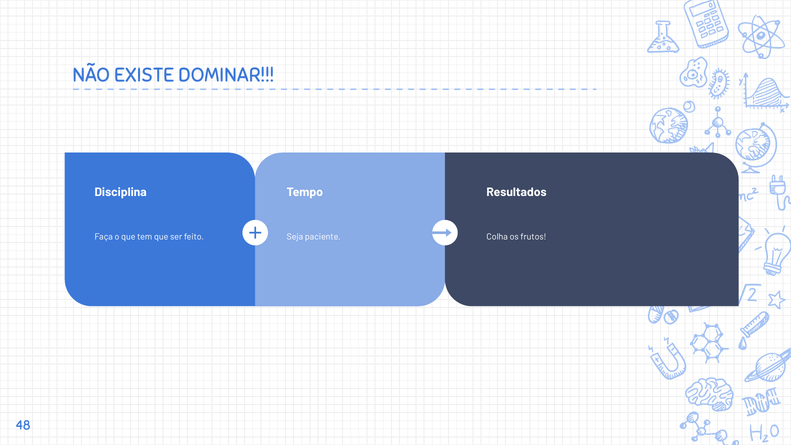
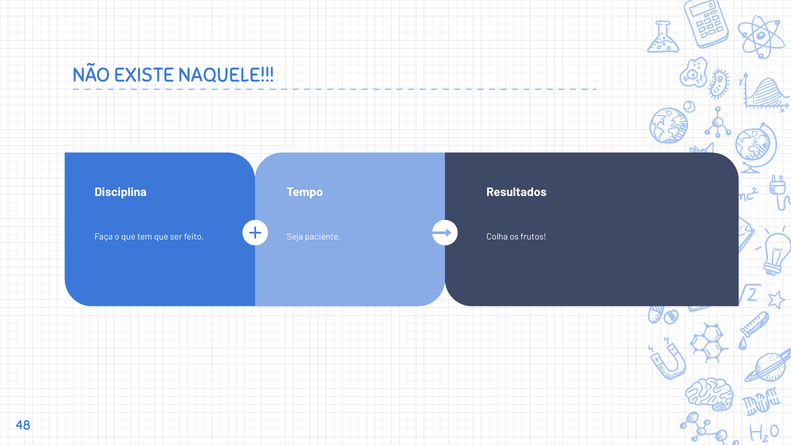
DOMINAR: DOMINAR -> NAQUELE
